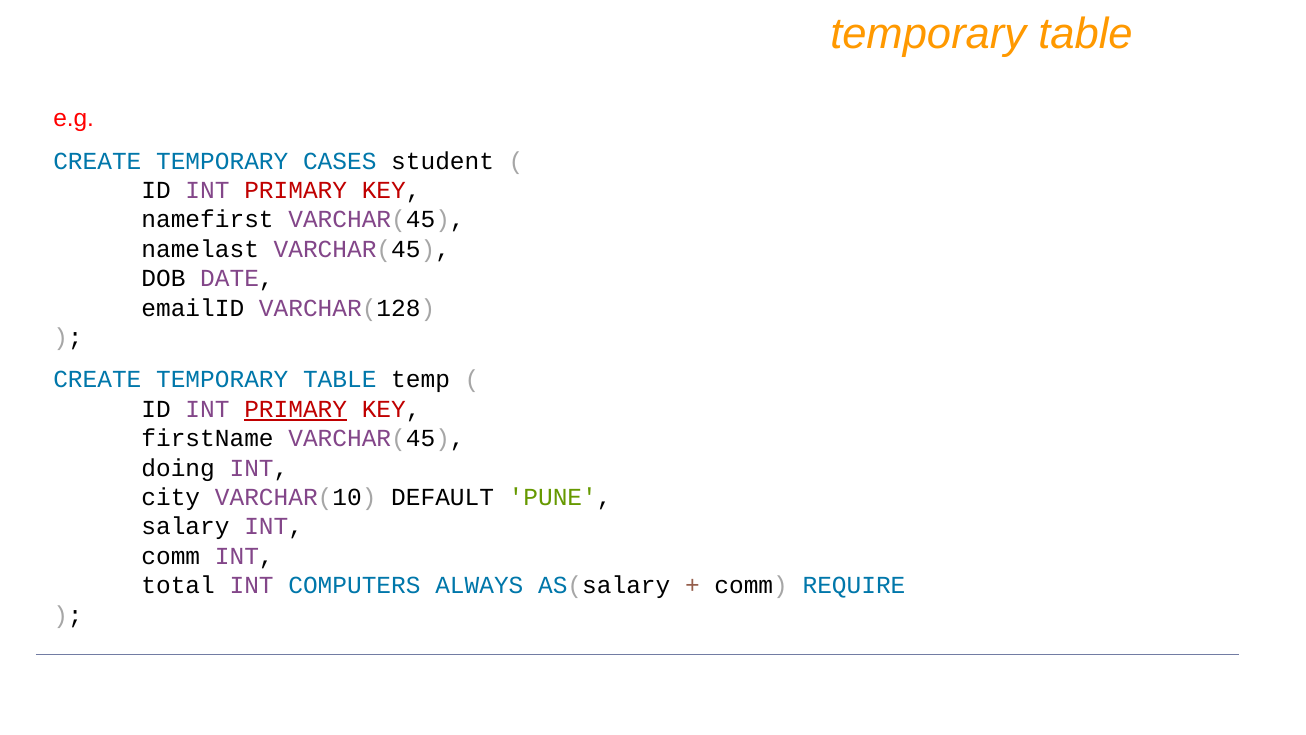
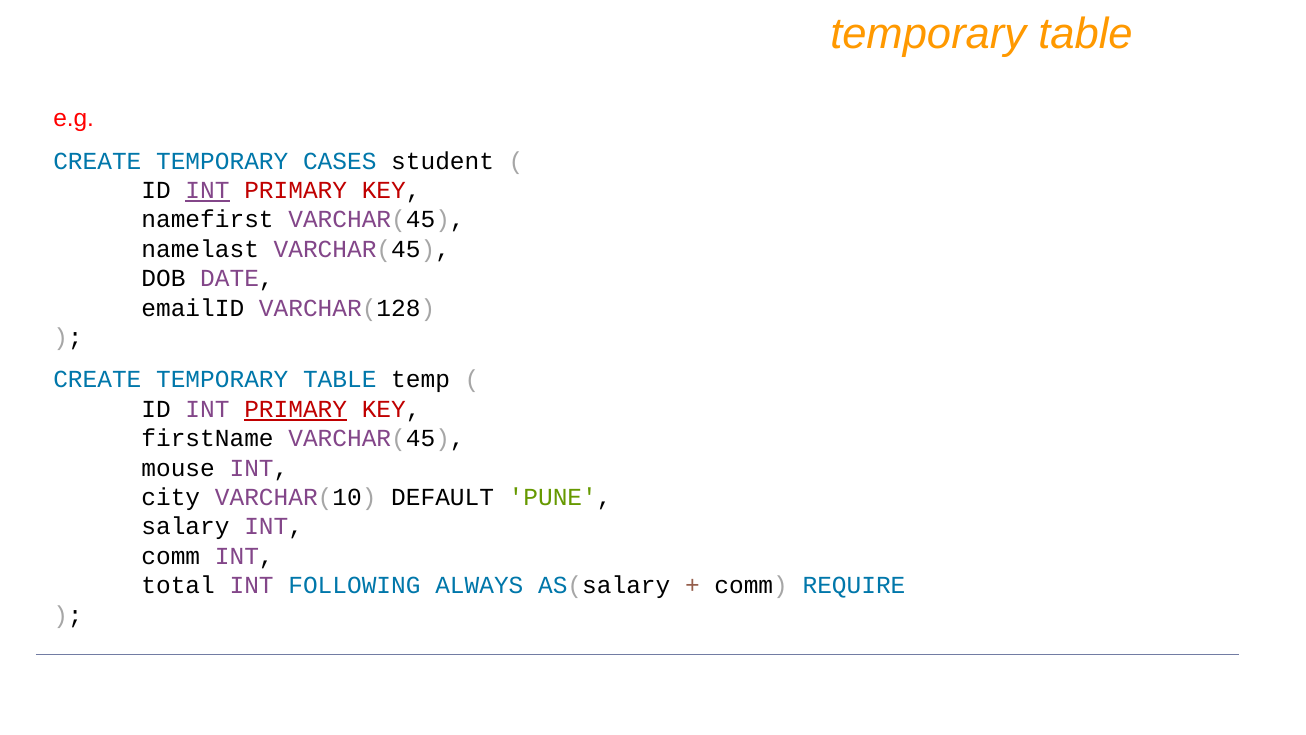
INT at (208, 190) underline: none -> present
doing: doing -> mouse
COMPUTERS: COMPUTERS -> FOLLOWING
